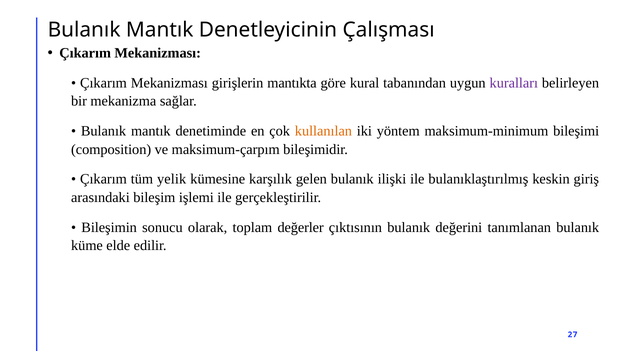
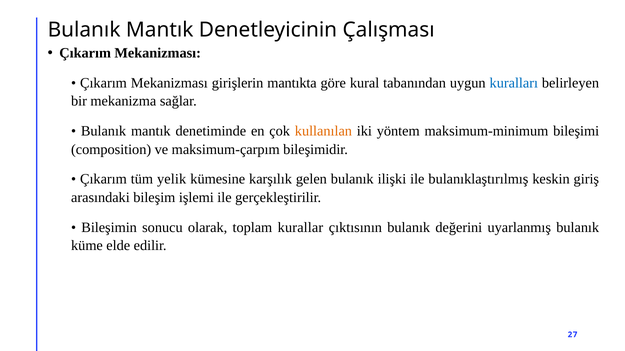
kuralları colour: purple -> blue
değerler: değerler -> kurallar
tanımlanan: tanımlanan -> uyarlanmış
